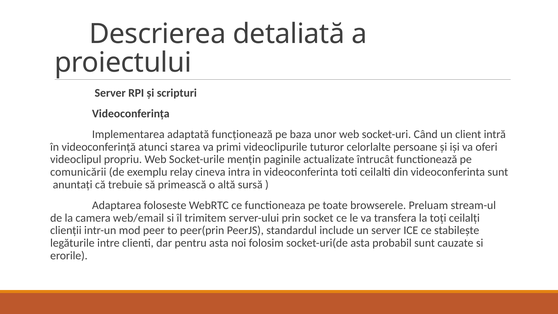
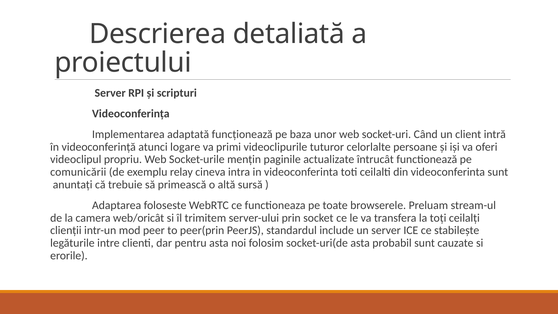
starea: starea -> logare
web/email: web/email -> web/oricât
